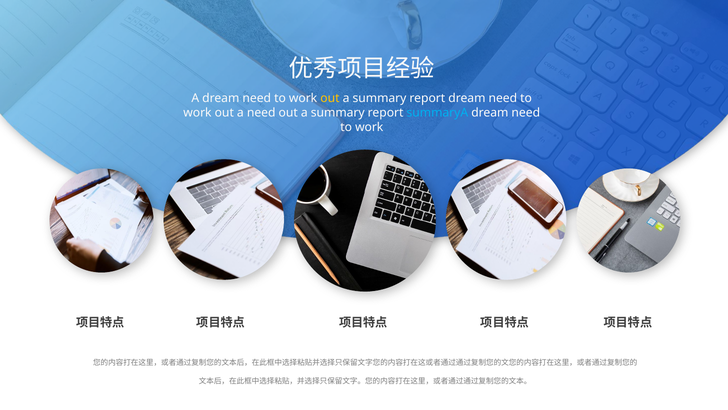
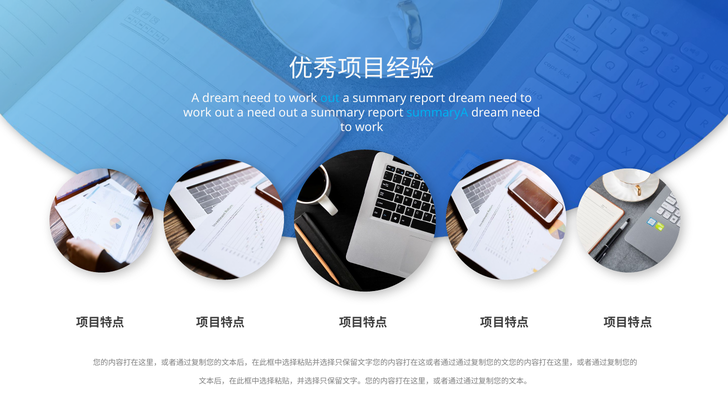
out at (330, 98) colour: yellow -> light blue
